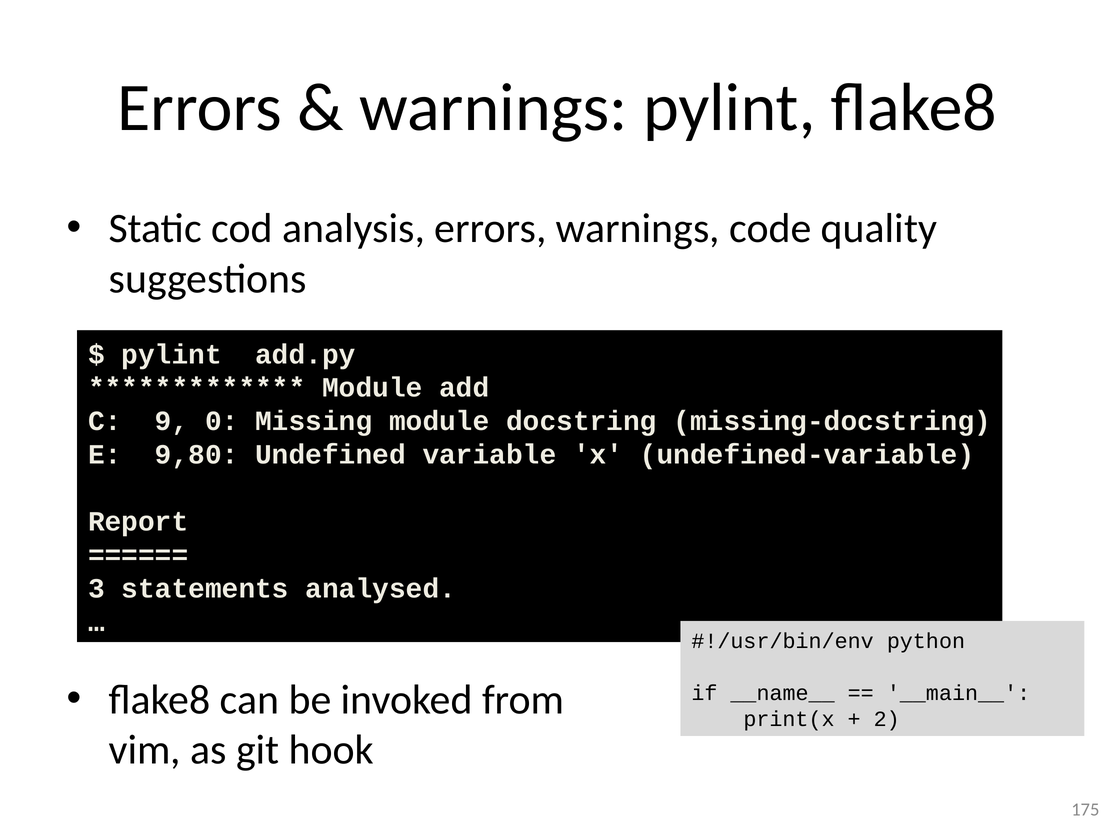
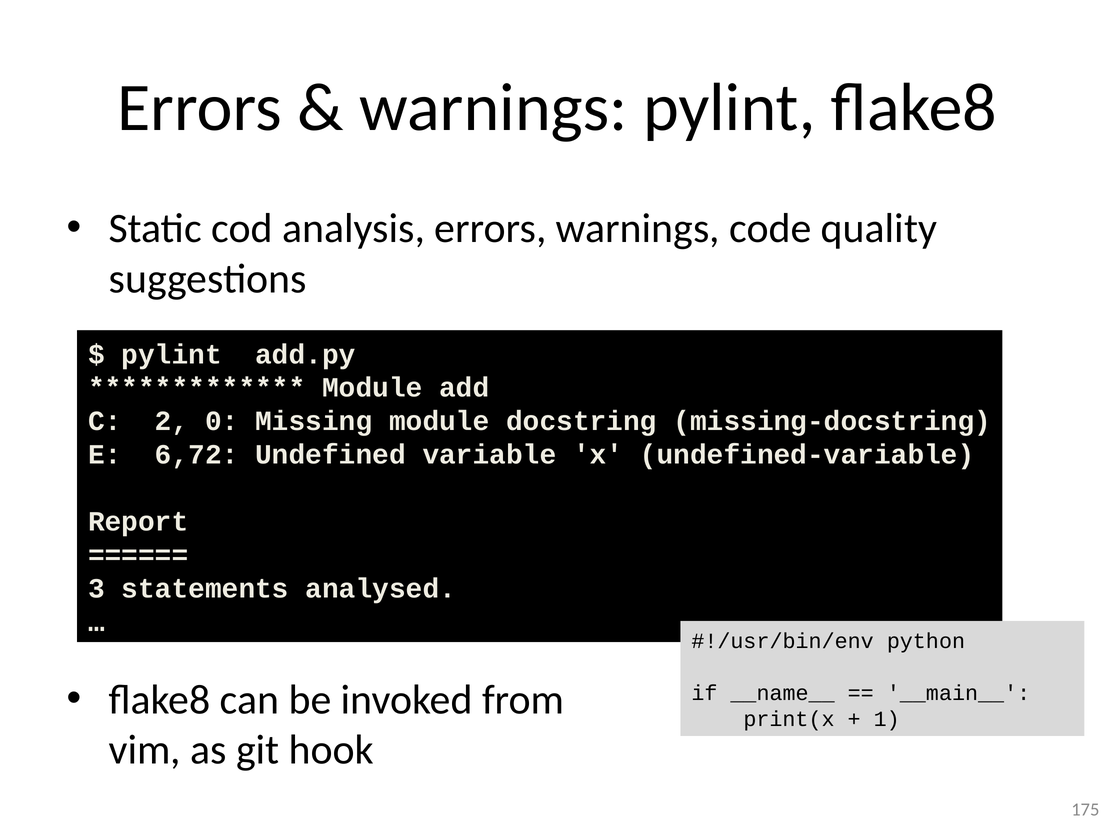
9: 9 -> 2
9,80: 9,80 -> 6,72
2: 2 -> 1
